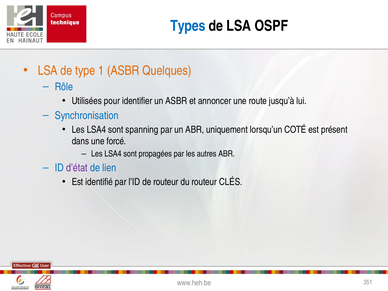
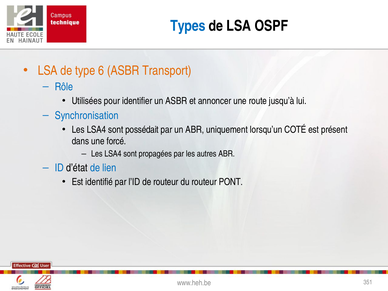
1: 1 -> 6
Quelques: Quelques -> Transport
spanning: spanning -> possédait
d’état colour: purple -> black
CLÉS: CLÉS -> PONT
